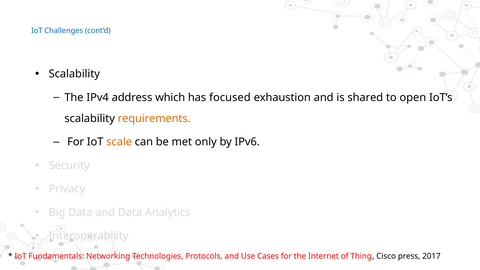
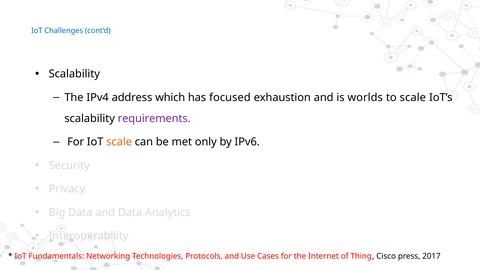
shared: shared -> worlds
to open: open -> scale
requirements colour: orange -> purple
